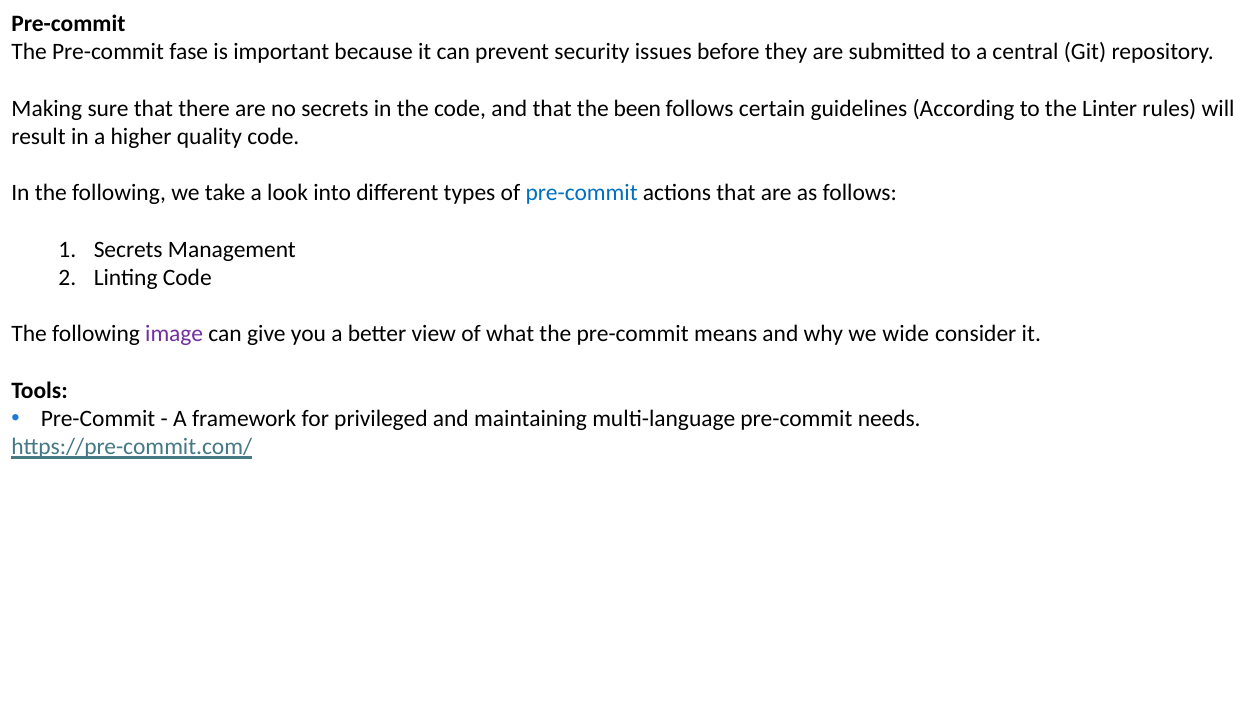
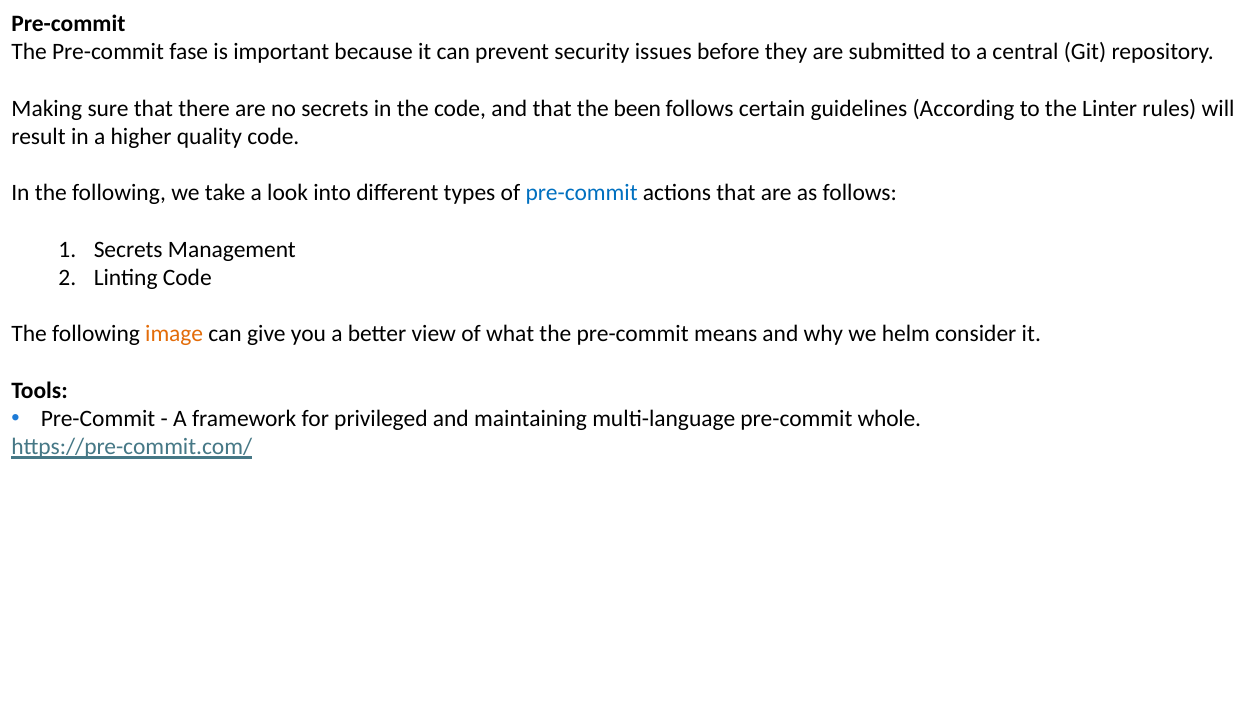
image colour: purple -> orange
wide: wide -> helm
needs: needs -> whole
